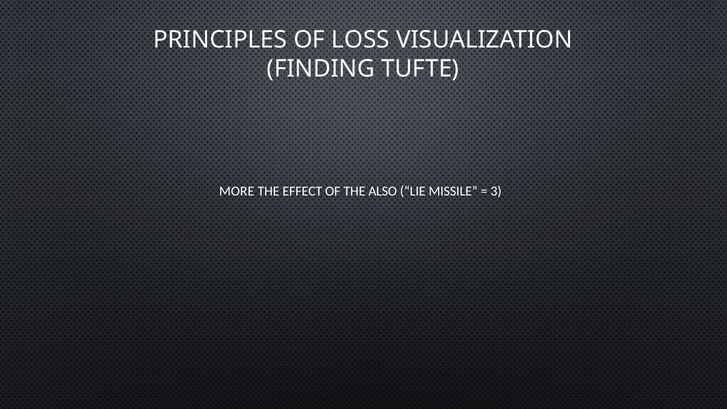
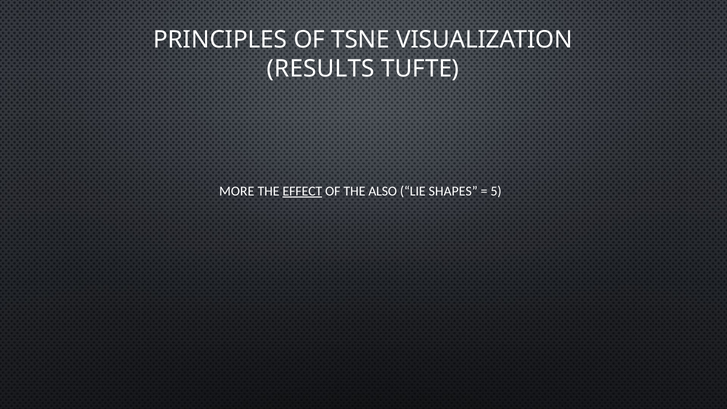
LOSS: LOSS -> TSNE
FINDING: FINDING -> RESULTS
EFFECT underline: none -> present
MISSILE: MISSILE -> SHAPES
3: 3 -> 5
